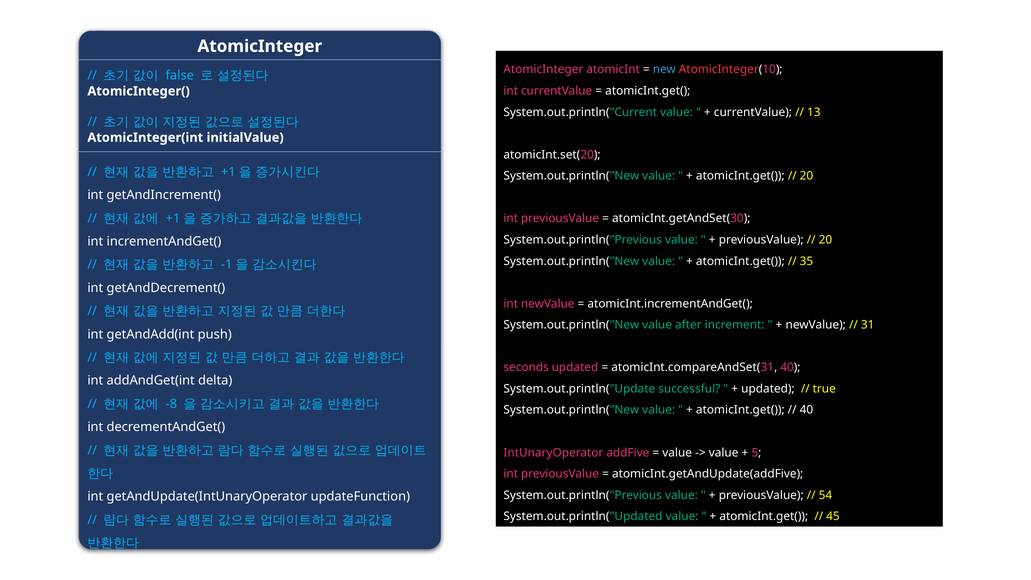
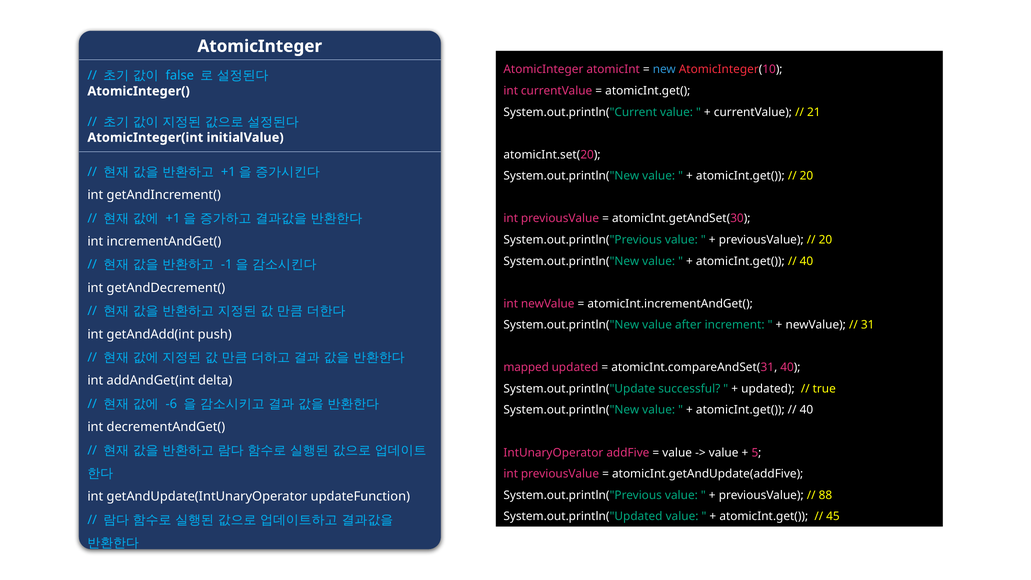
13: 13 -> 21
35 at (806, 261): 35 -> 40
seconds: seconds -> mapped
-8: -8 -> -6
54: 54 -> 88
